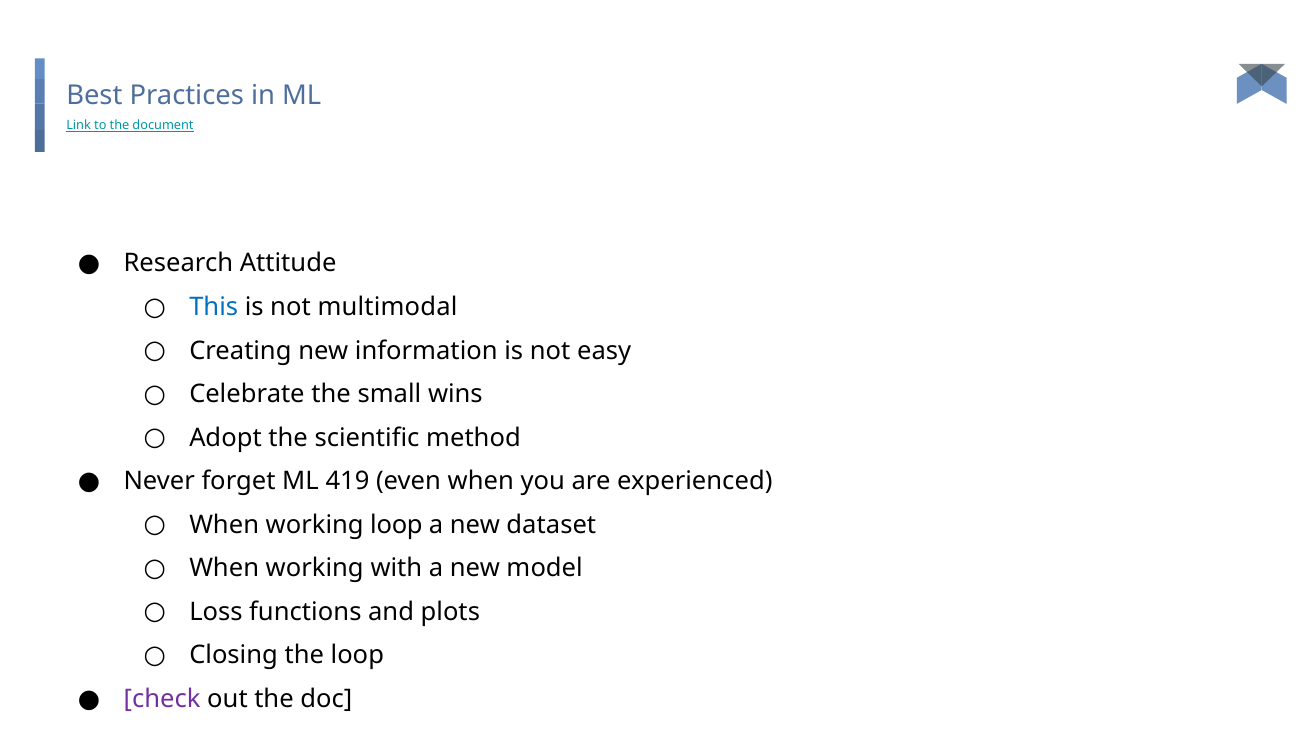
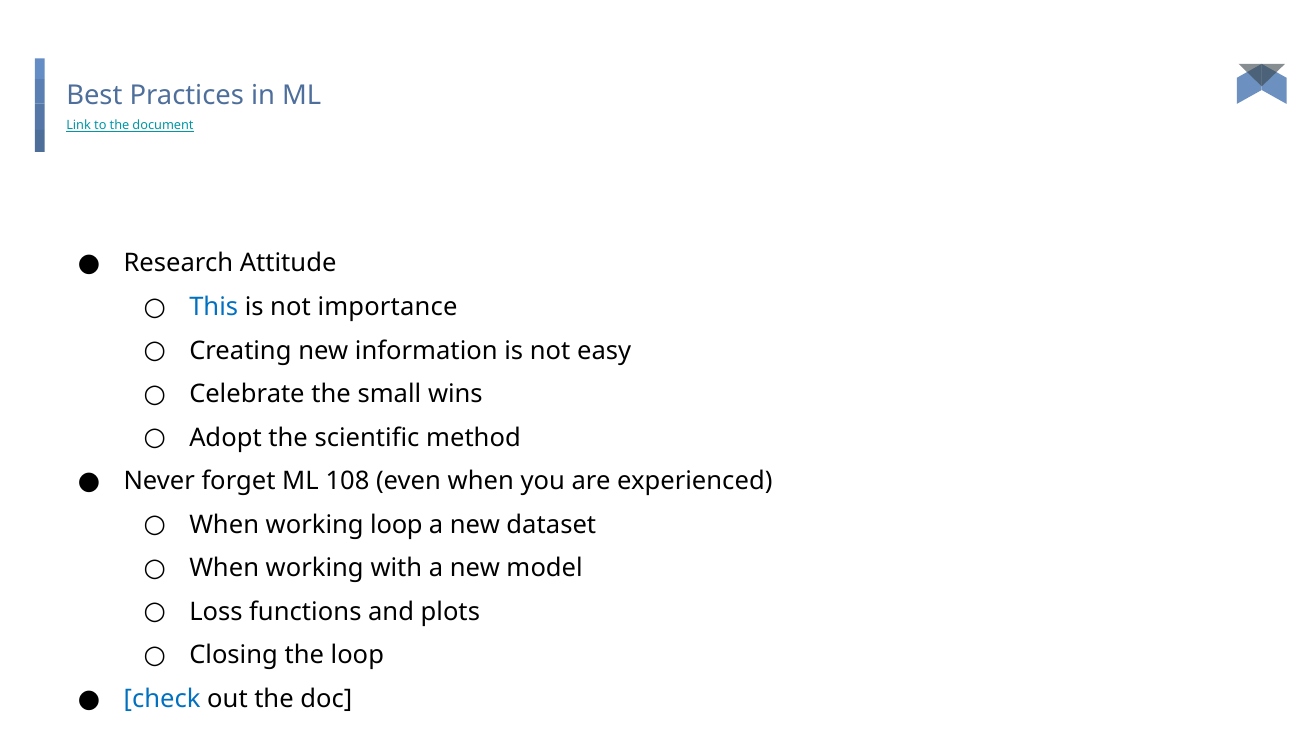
multimodal: multimodal -> importance
419: 419 -> 108
check colour: purple -> blue
